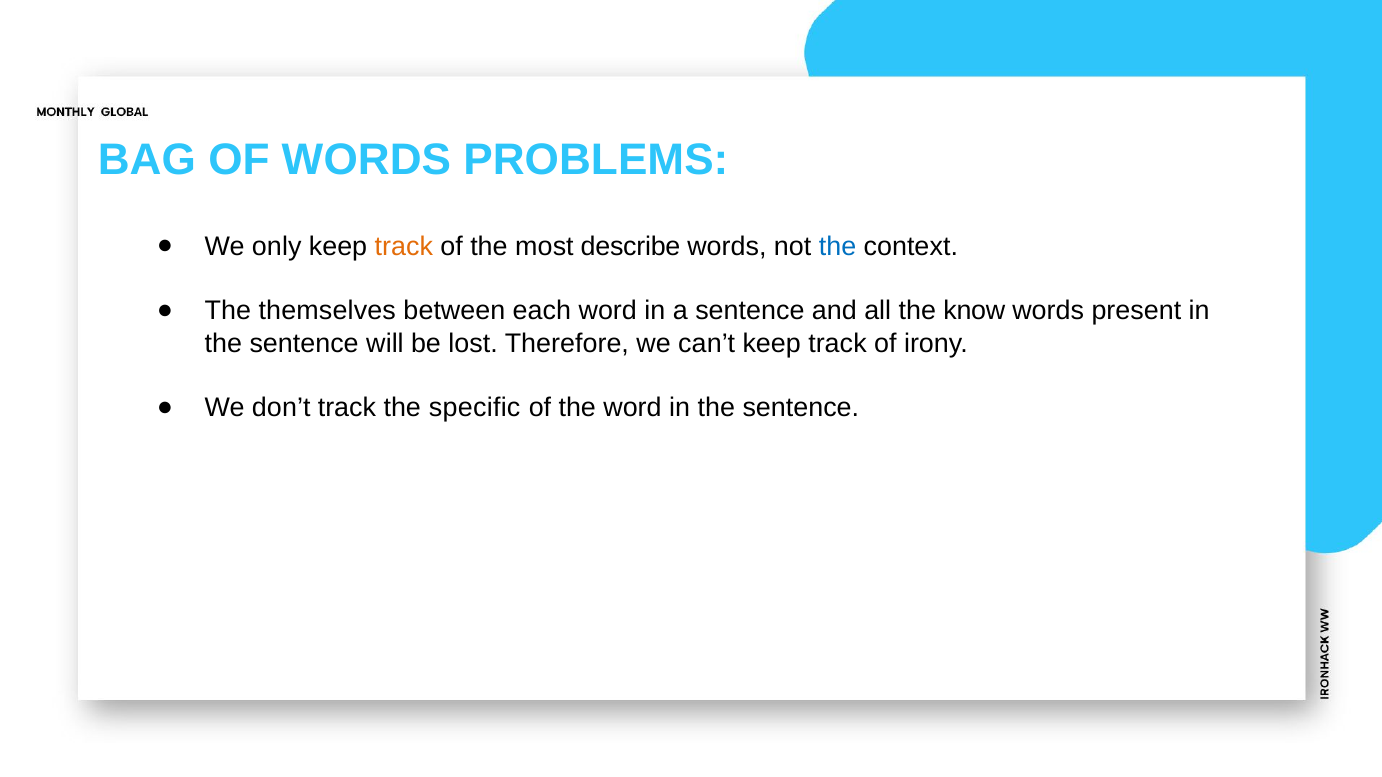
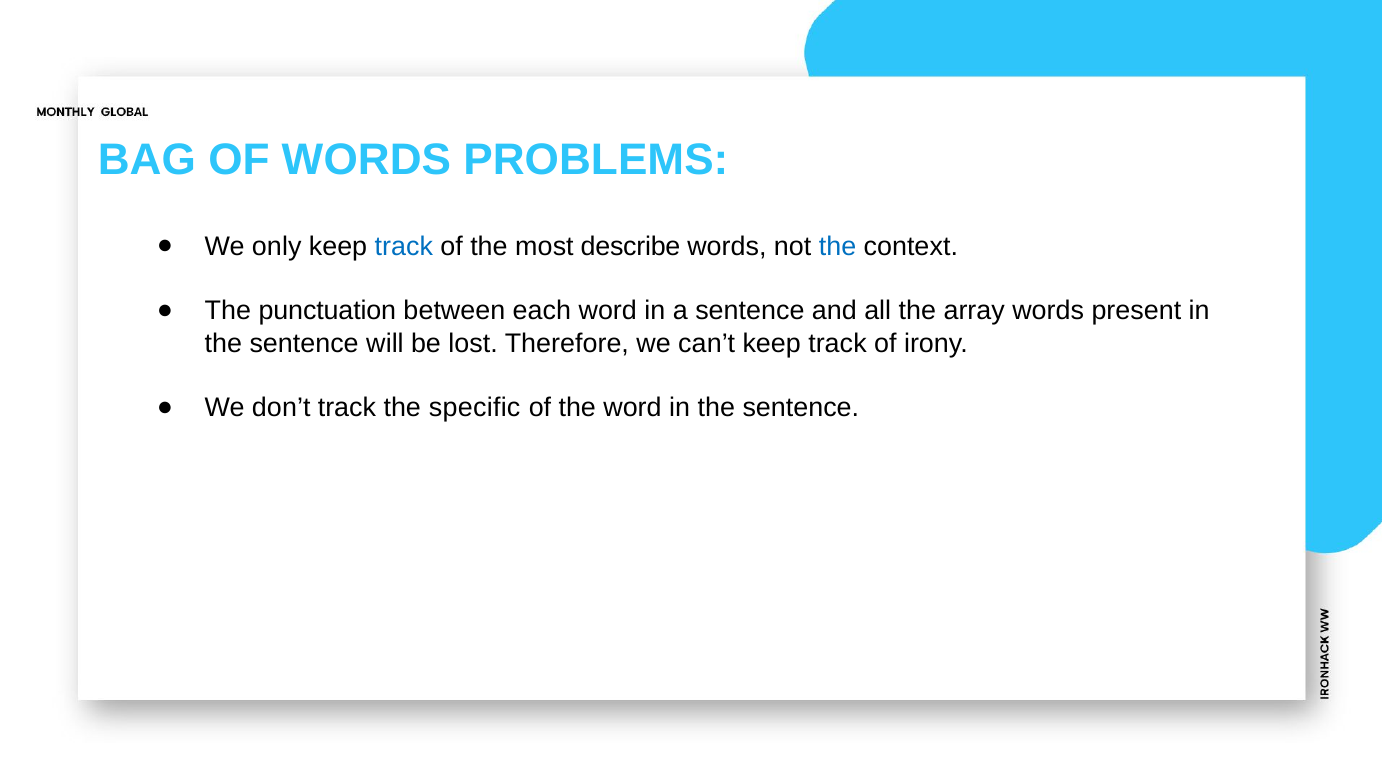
track at (404, 247) colour: orange -> blue
themselves: themselves -> punctuation
know: know -> array
